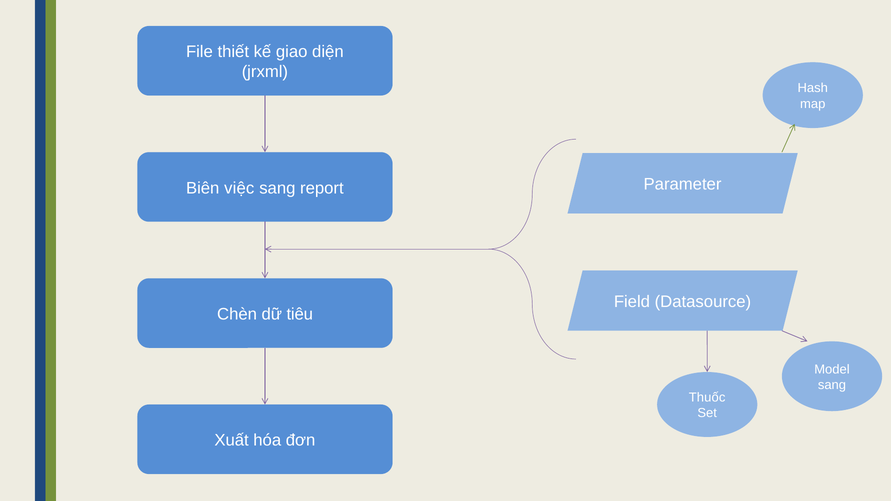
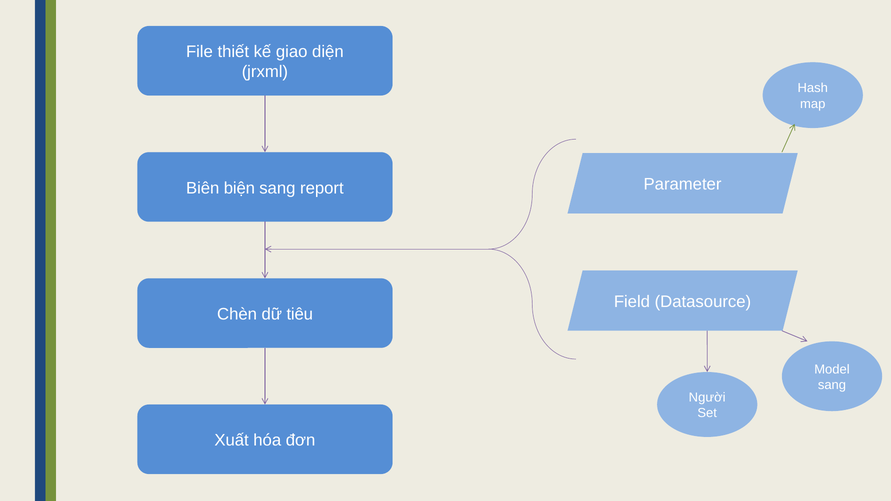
việc: việc -> biện
Thuốc: Thuốc -> Người
